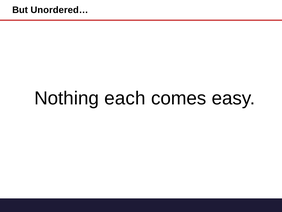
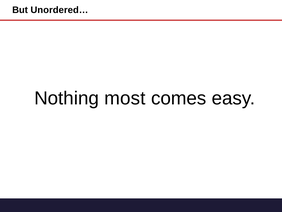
each: each -> most
